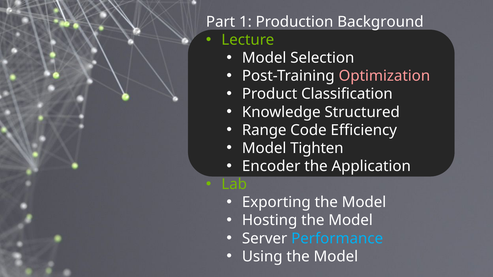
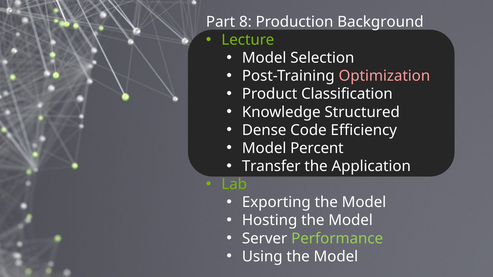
1: 1 -> 8
Range: Range -> Dense
Tighten: Tighten -> Percent
Encoder: Encoder -> Transfer
Performance colour: light blue -> light green
